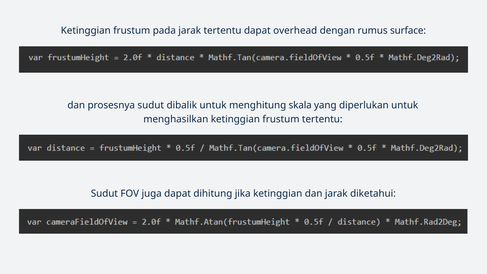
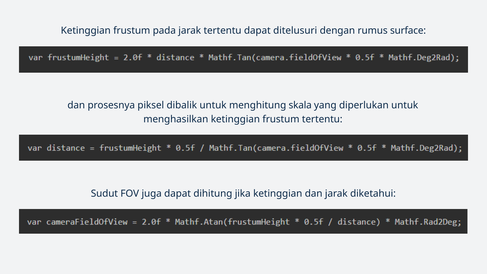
overhead: overhead -> ditelusuri
prosesnya sudut: sudut -> piksel
